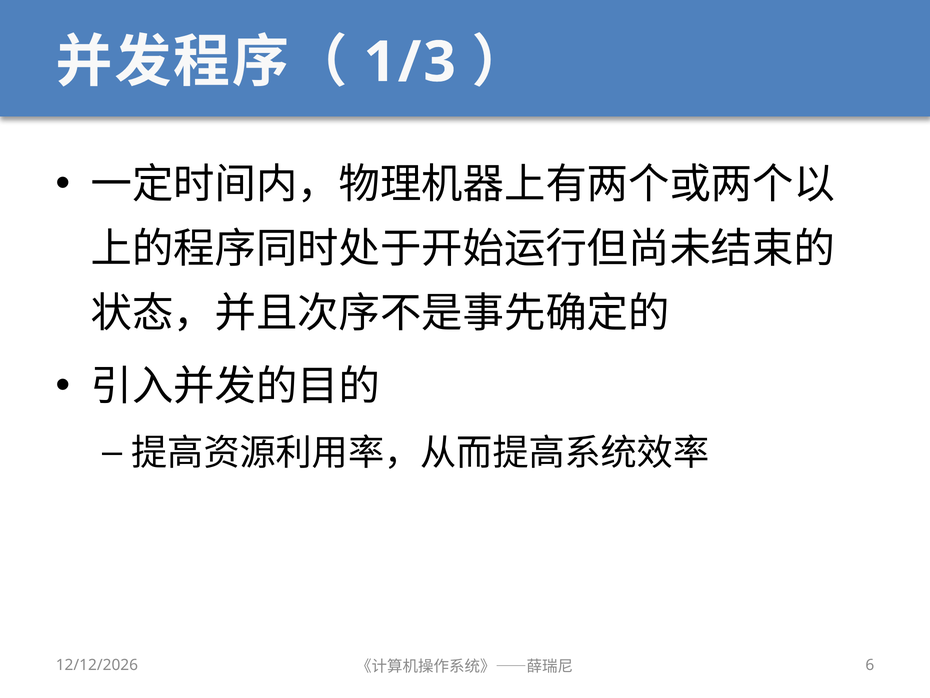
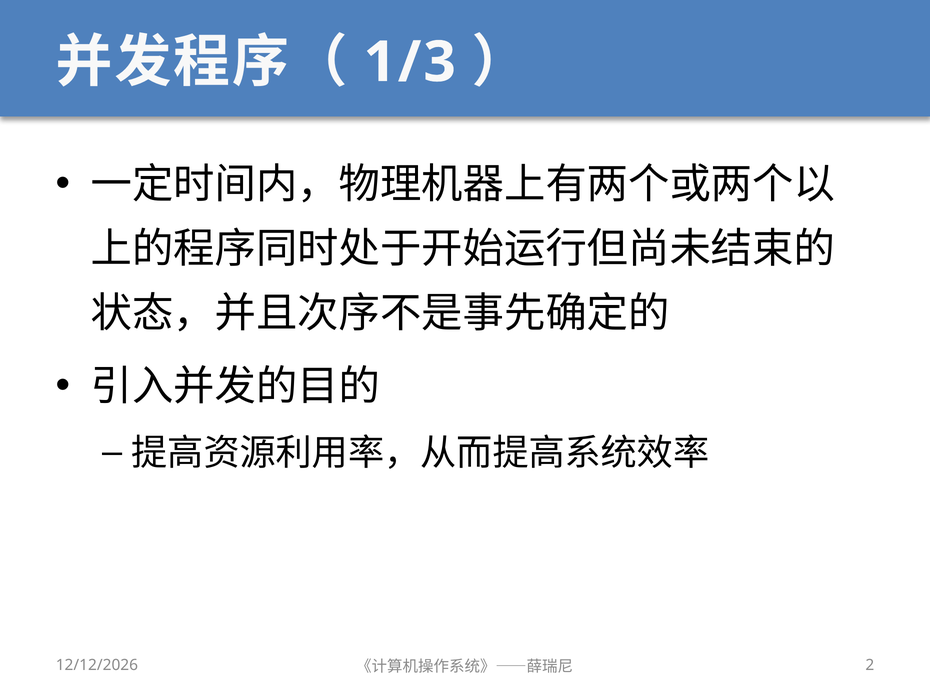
6: 6 -> 2
